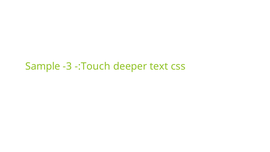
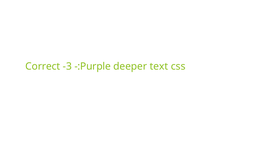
Sample: Sample -> Correct
-:Touch: -:Touch -> -:Purple
